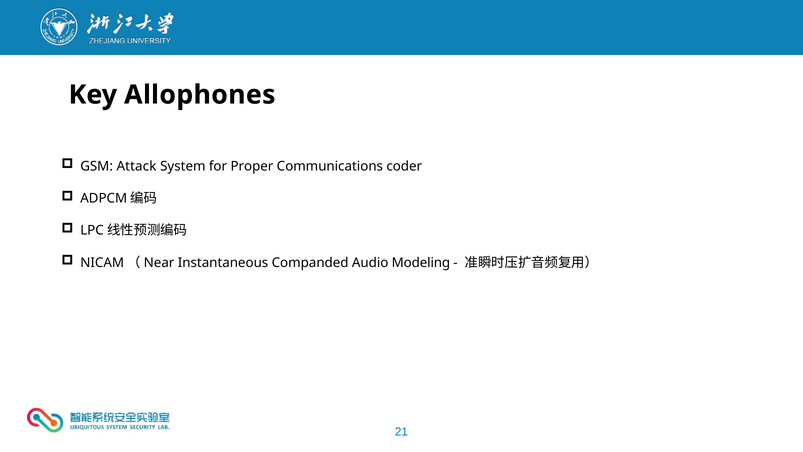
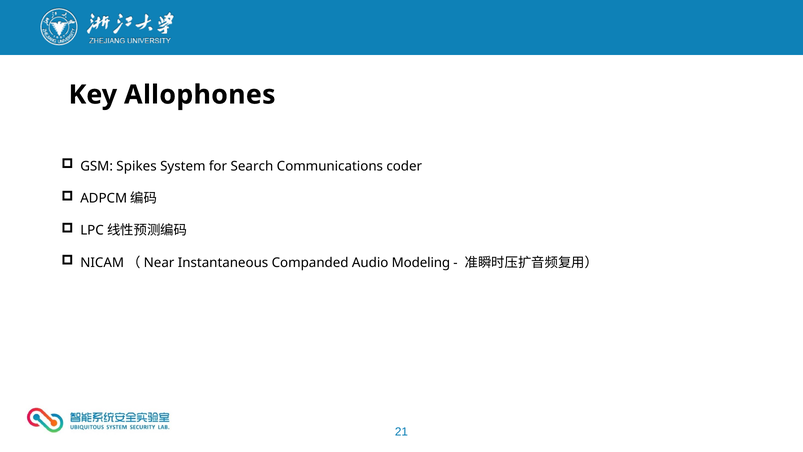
Attack: Attack -> Spikes
Proper: Proper -> Search
